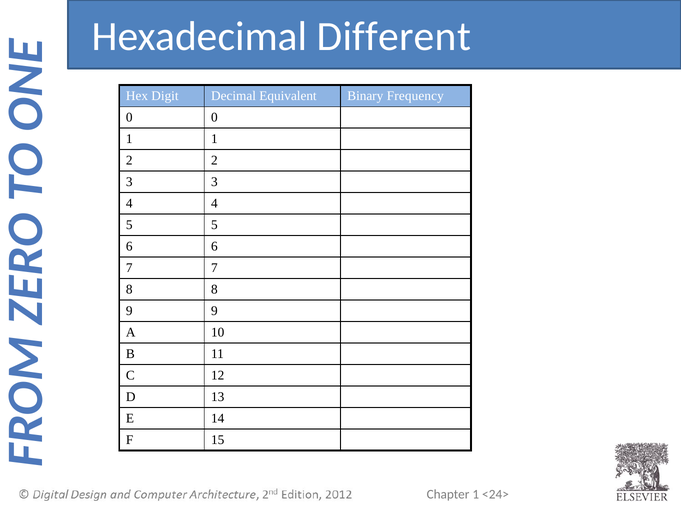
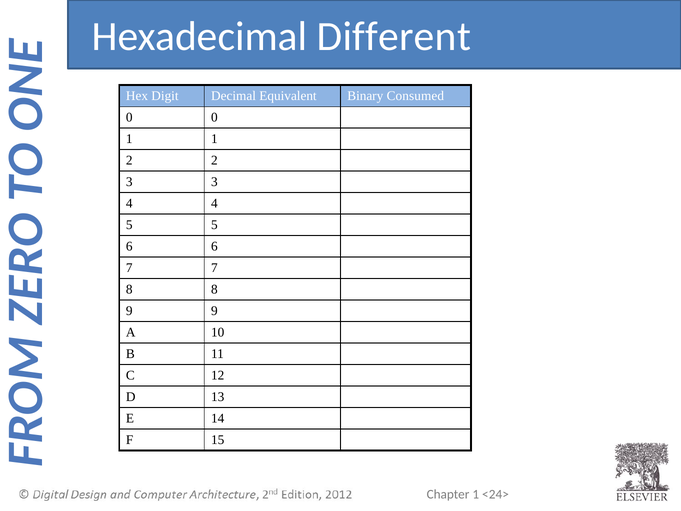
Frequency: Frequency -> Consumed
